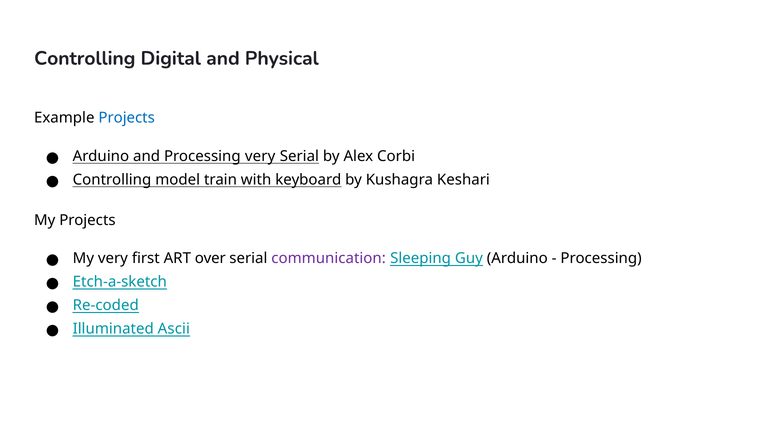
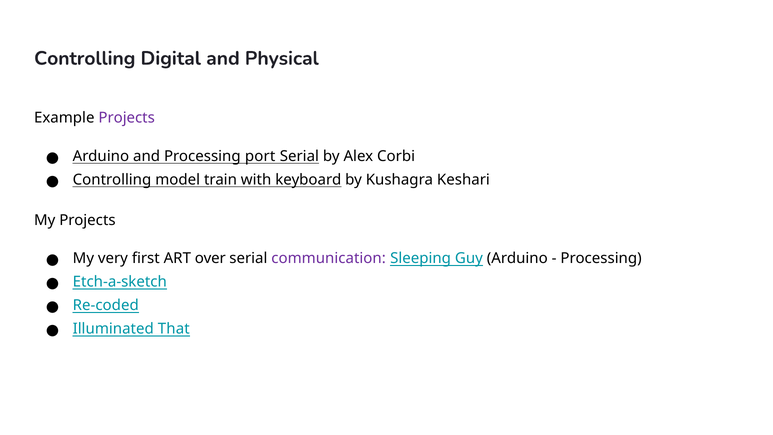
Projects at (127, 118) colour: blue -> purple
Processing very: very -> port
Ascii: Ascii -> That
